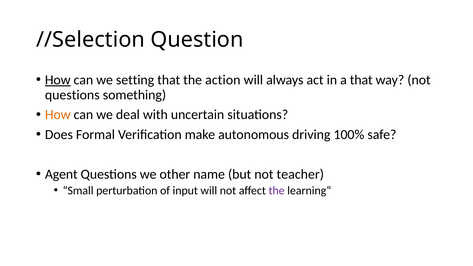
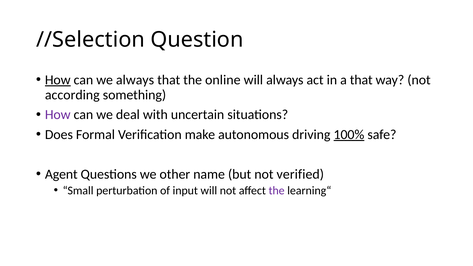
we setting: setting -> always
action: action -> online
questions at (72, 95): questions -> according
How at (58, 115) colour: orange -> purple
100% underline: none -> present
teacher: teacher -> verified
